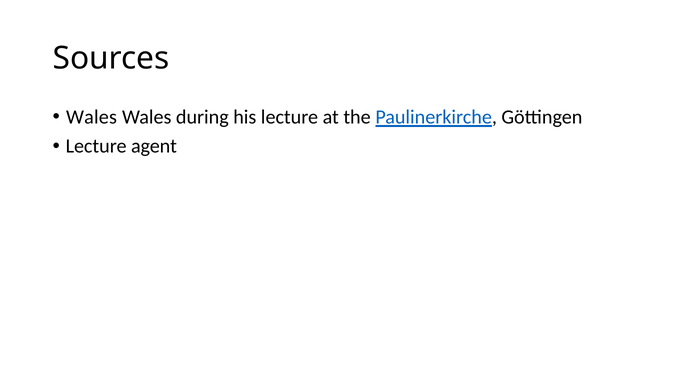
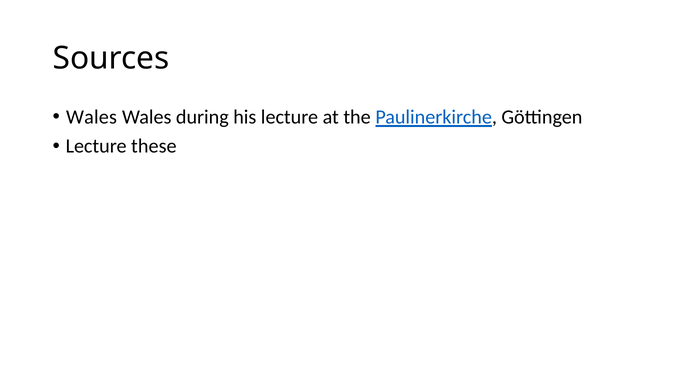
agent: agent -> these
